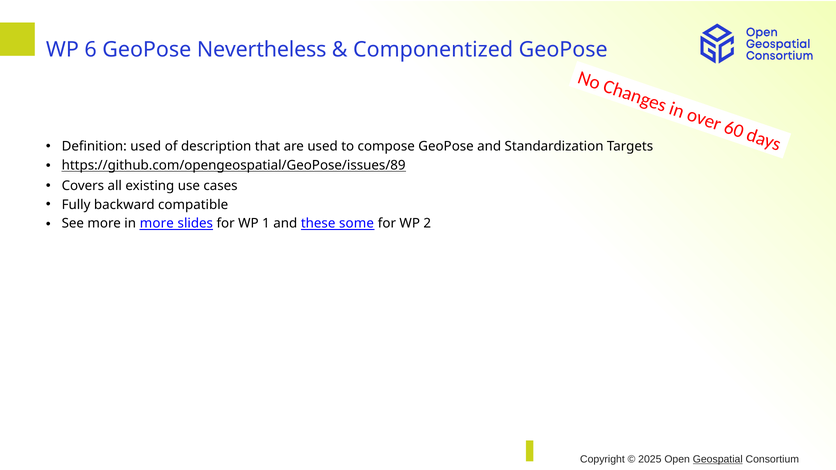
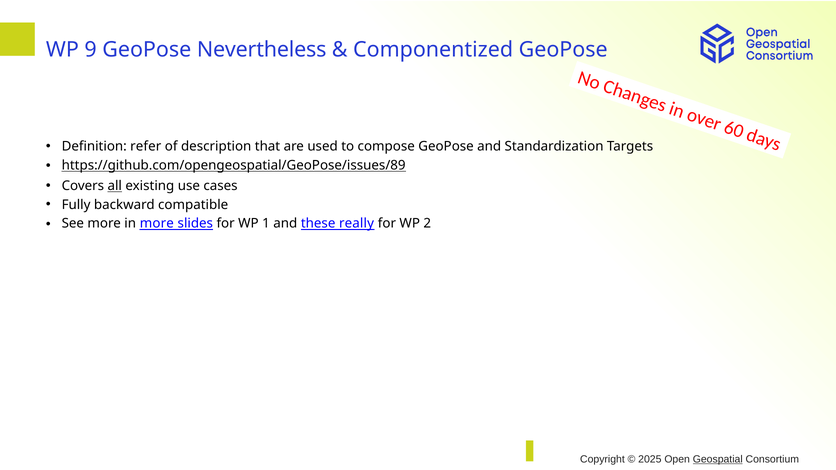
WP 6: 6 -> 9
Definition used: used -> refer
all underline: none -> present
some: some -> really
